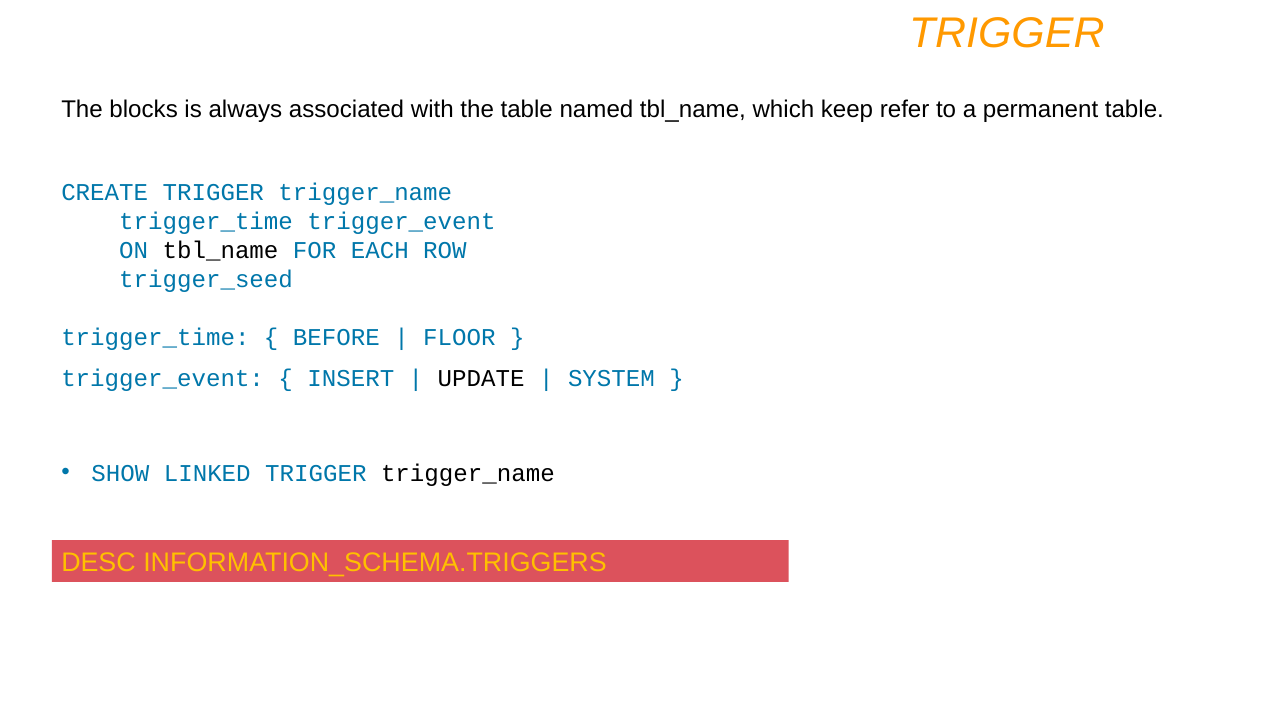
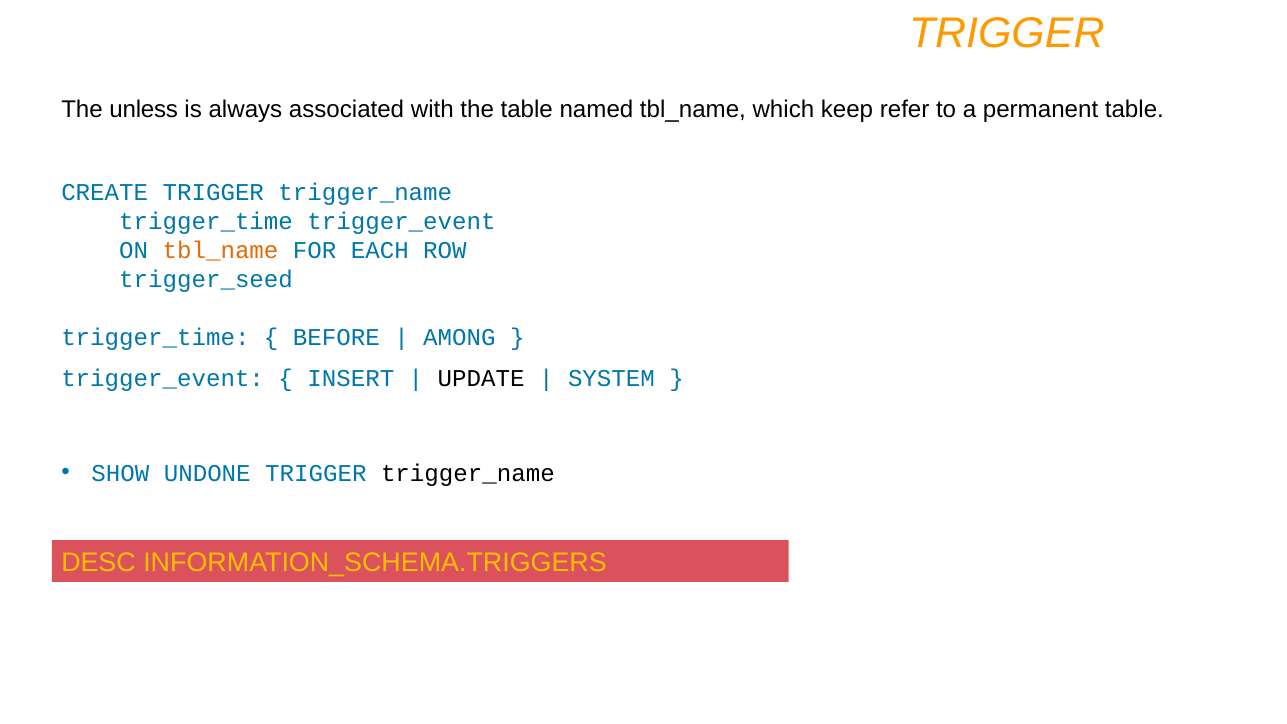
blocks: blocks -> unless
tbl_name at (221, 250) colour: black -> orange
FLOOR: FLOOR -> AMONG
LINKED: LINKED -> UNDONE
